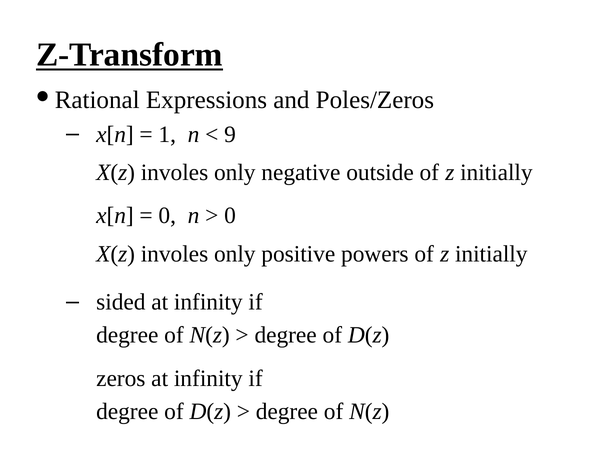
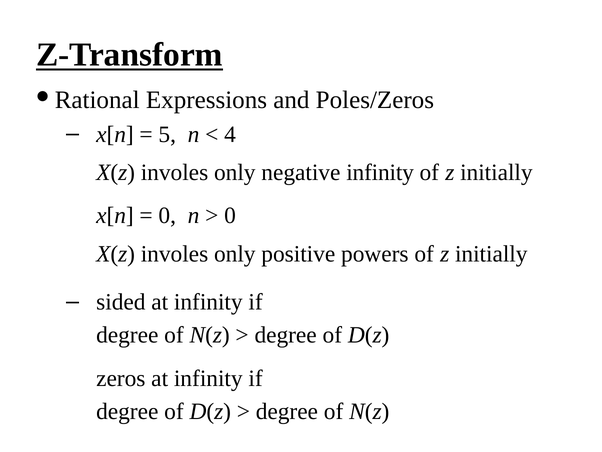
1: 1 -> 5
9: 9 -> 4
negative outside: outside -> infinity
